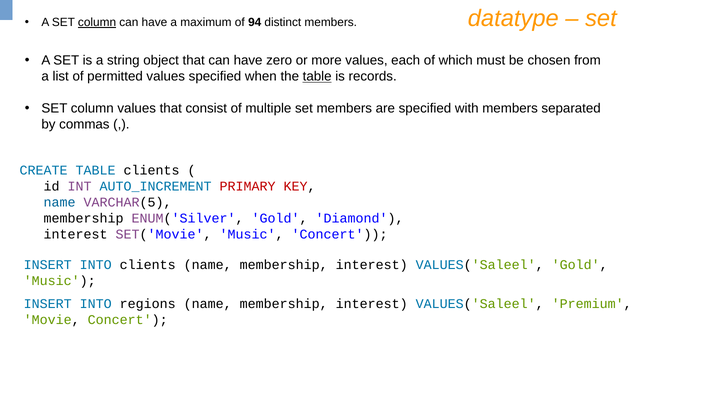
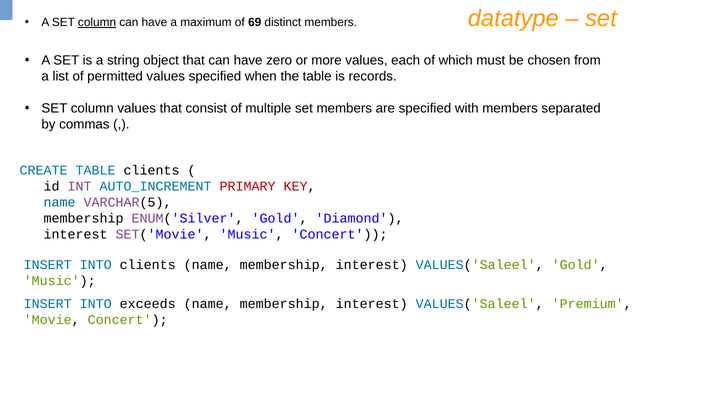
94: 94 -> 69
table at (317, 76) underline: present -> none
regions: regions -> exceeds
